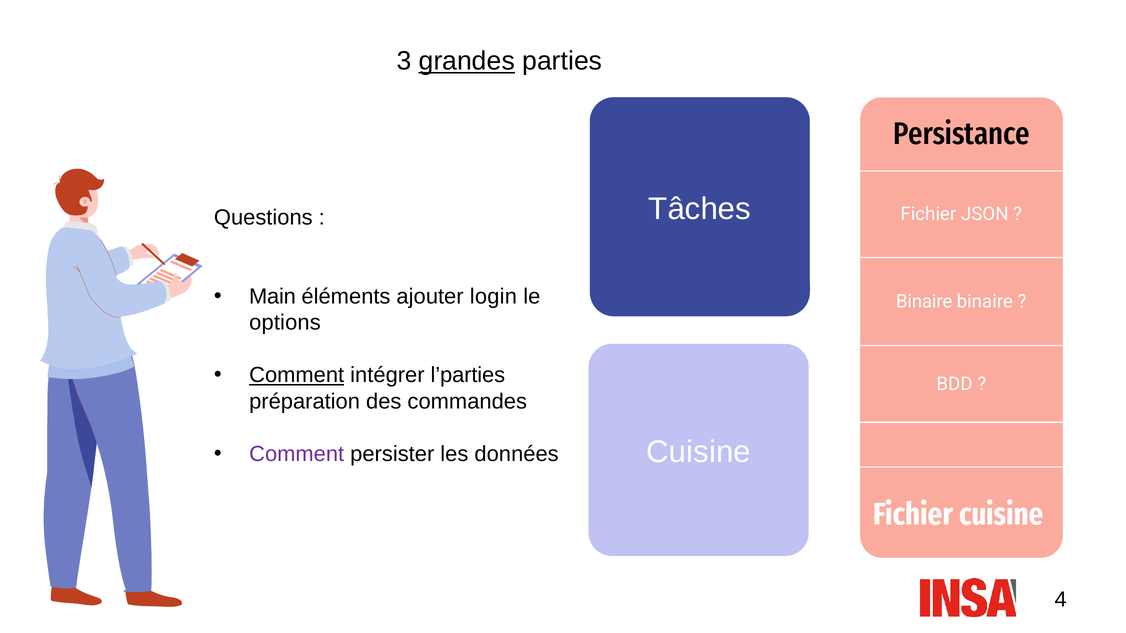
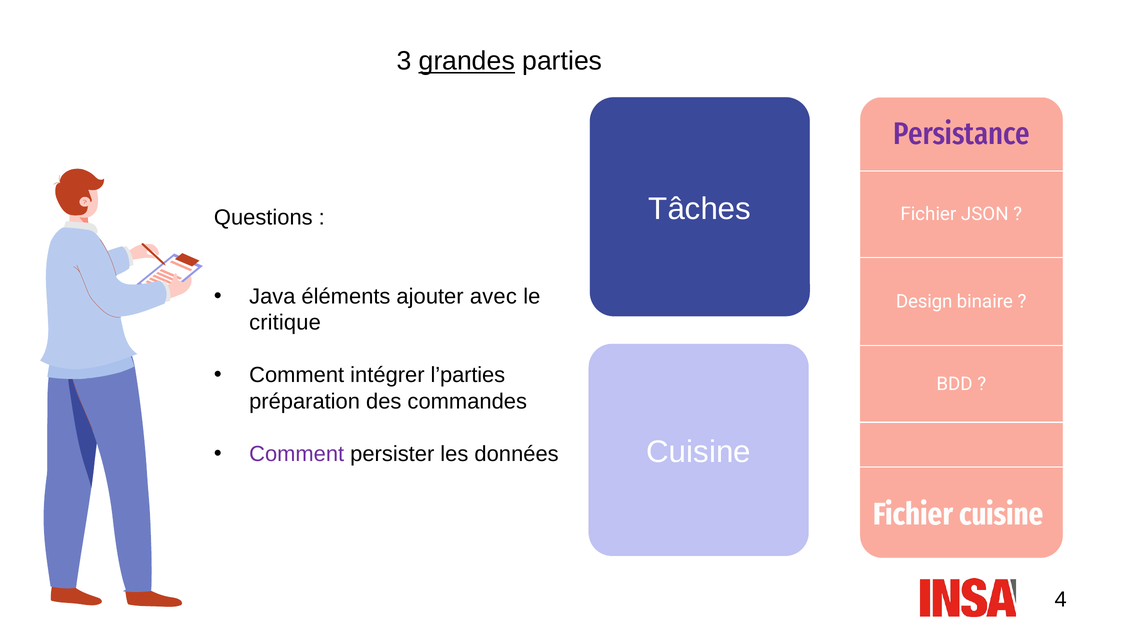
Persistance colour: black -> purple
Main: Main -> Java
login: login -> avec
Binaire at (924, 302): Binaire -> Design
options: options -> critique
Comment at (297, 375) underline: present -> none
